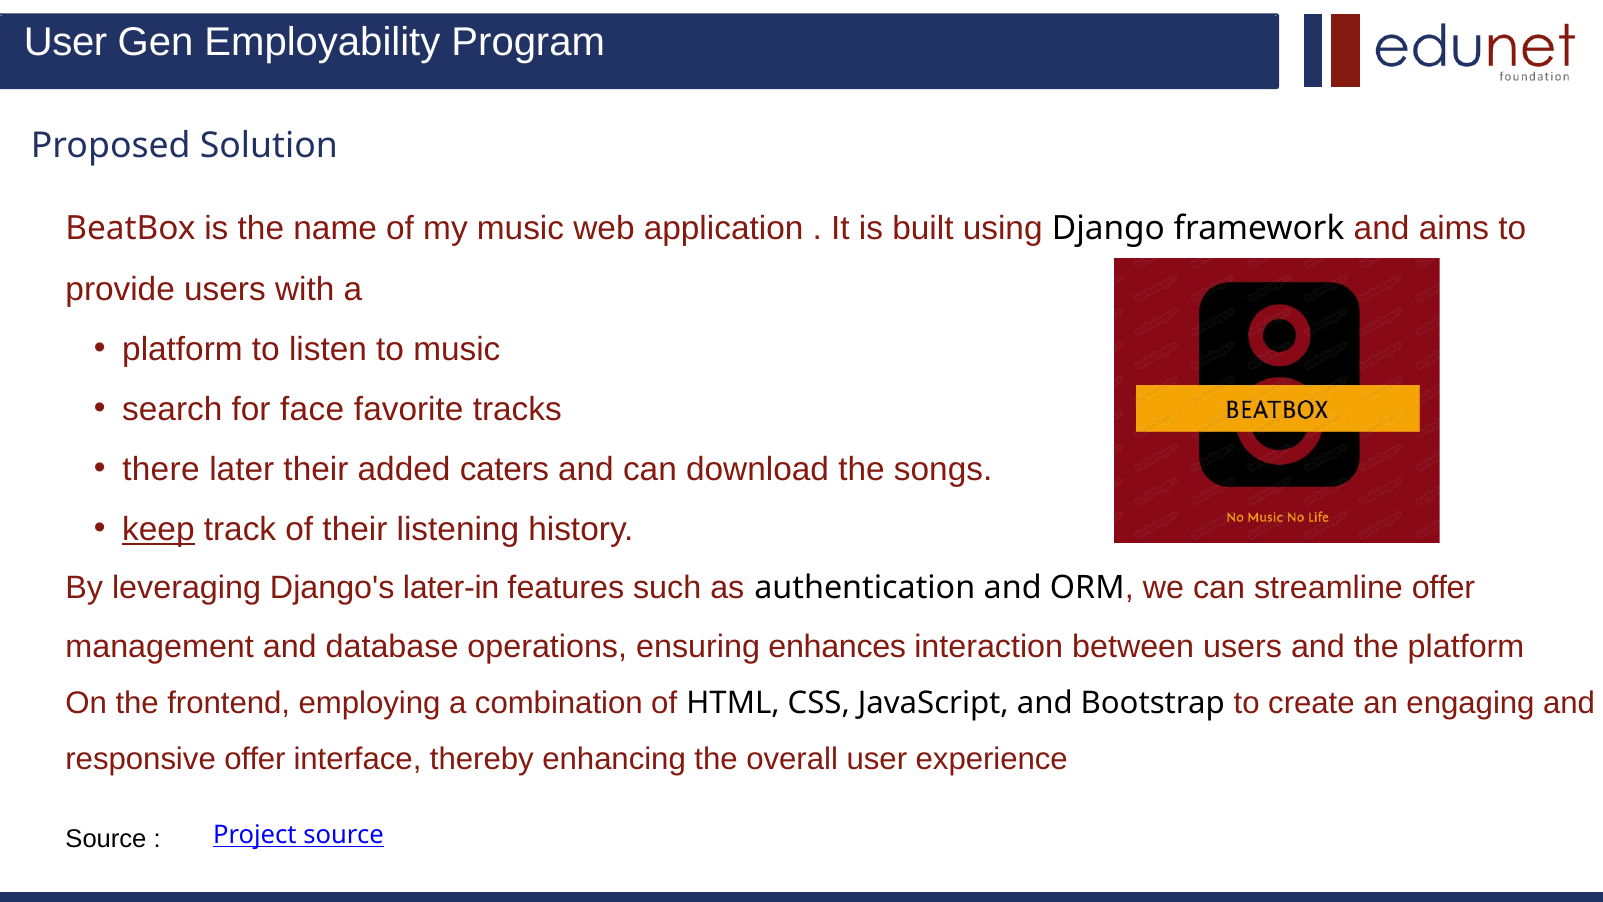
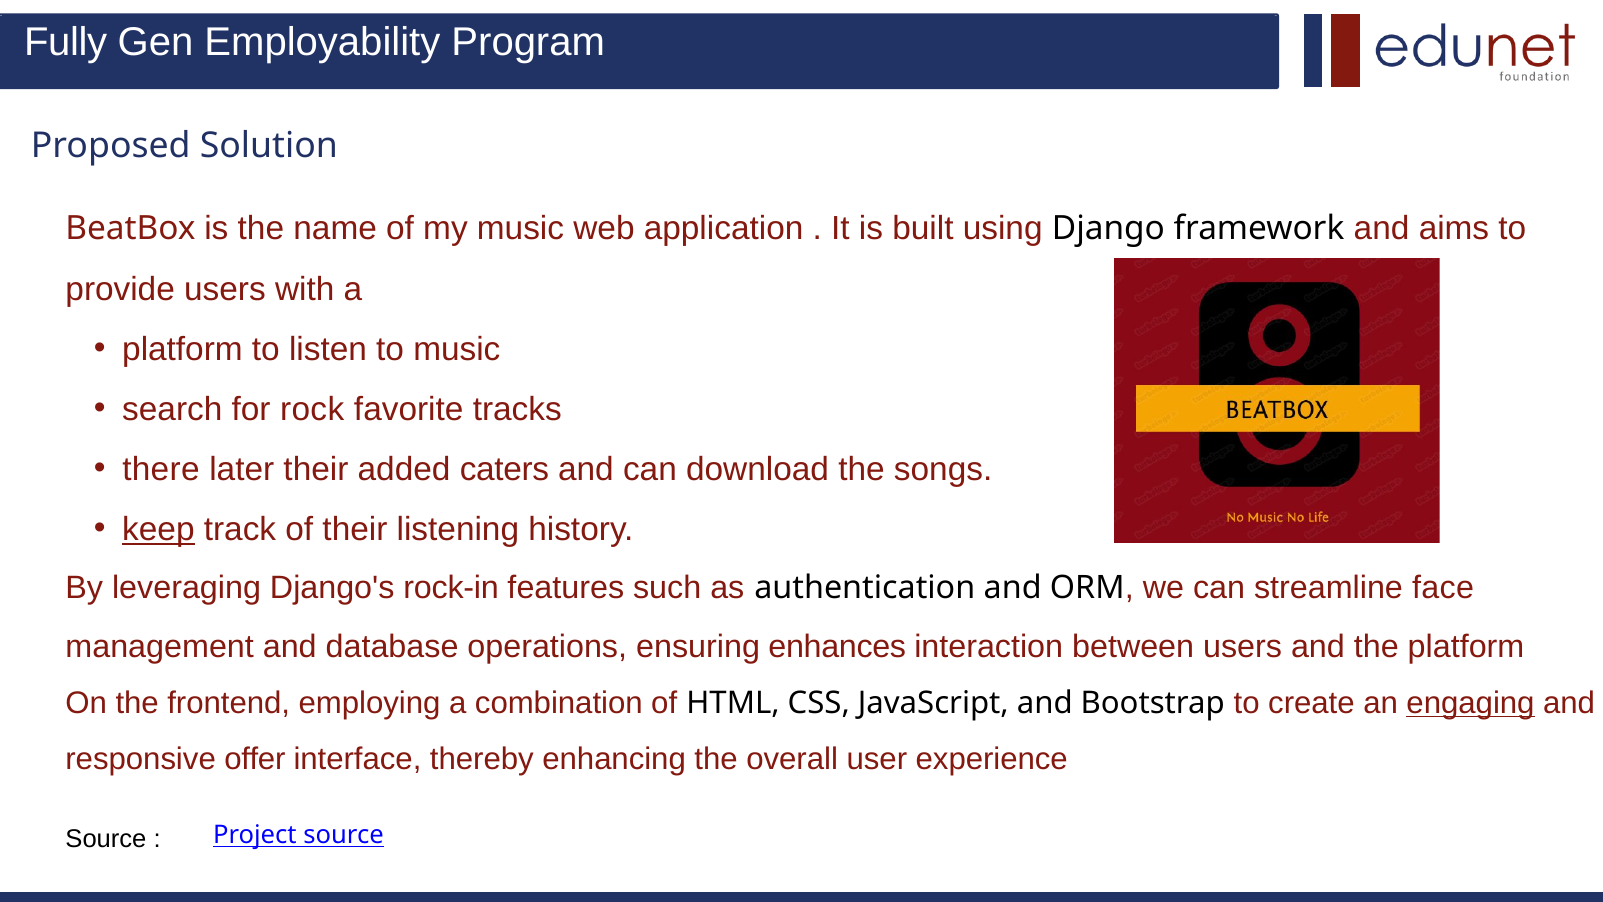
User at (66, 43): User -> Fully
face: face -> rock
later-in: later-in -> rock-in
streamline offer: offer -> face
engaging underline: none -> present
